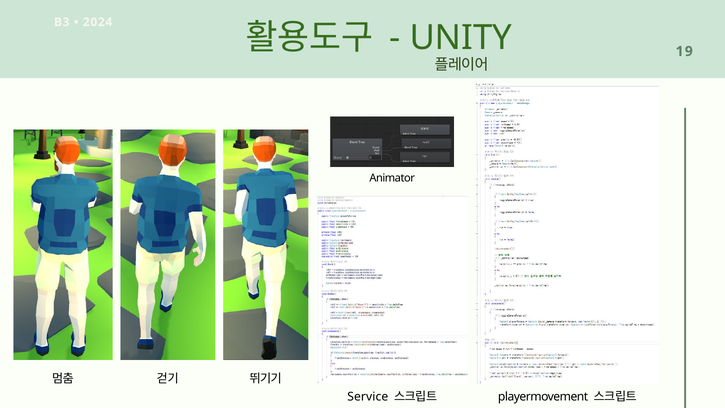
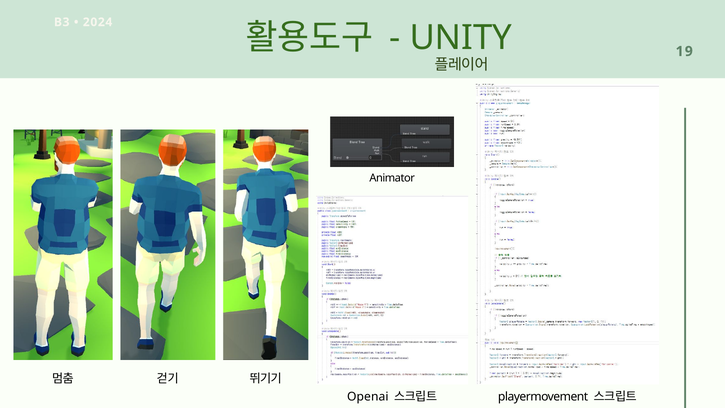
Service: Service -> Openai
